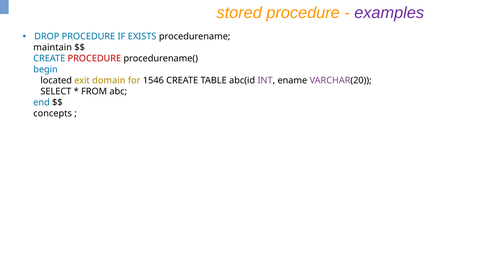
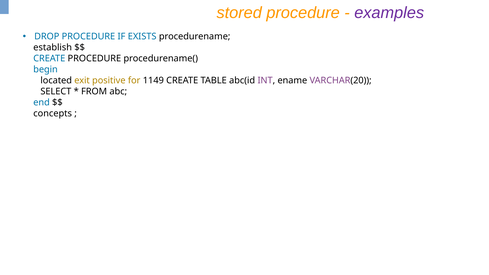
maintain: maintain -> establish
PROCEDURE at (94, 58) colour: red -> black
domain: domain -> positive
1546: 1546 -> 1149
